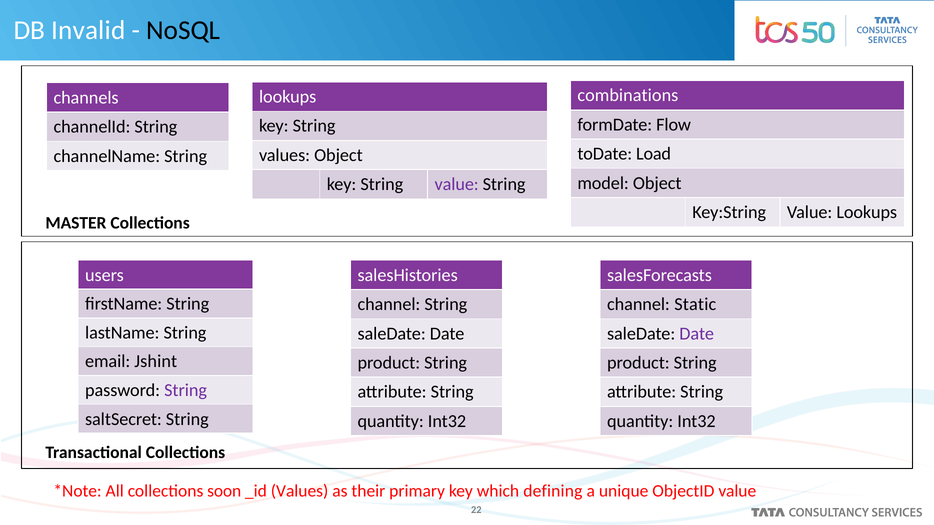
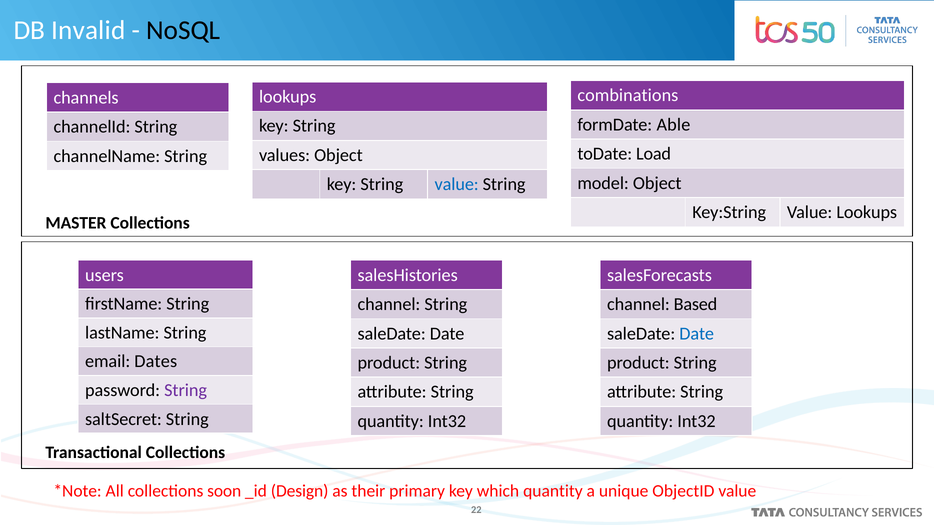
Flow: Flow -> Able
value at (457, 185) colour: purple -> blue
Static: Static -> Based
Date at (697, 334) colour: purple -> blue
Jshint: Jshint -> Dates
_id Values: Values -> Design
which defining: defining -> quantity
